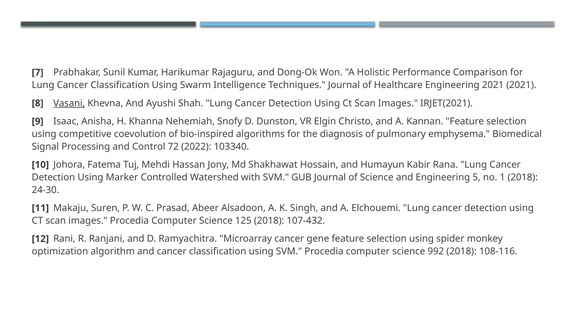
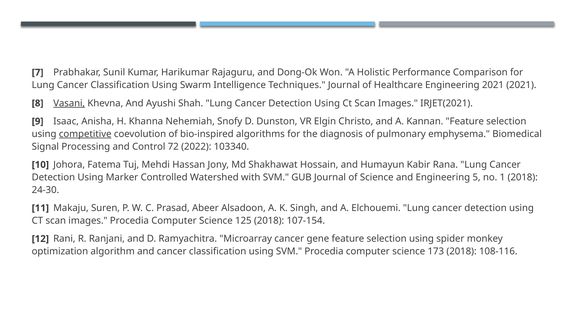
competitive underline: none -> present
107-432: 107-432 -> 107-154
992: 992 -> 173
